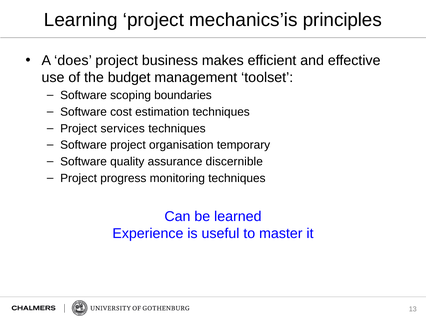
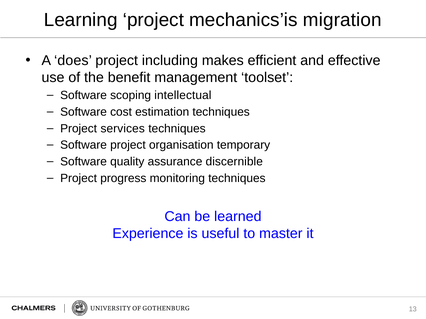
principles: principles -> migration
business: business -> including
budget: budget -> benefit
boundaries: boundaries -> intellectual
